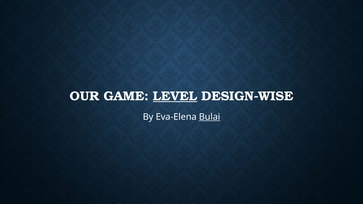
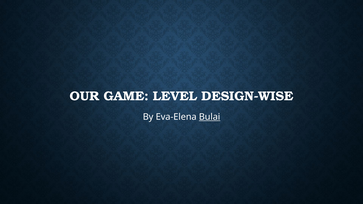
LEVEL underline: present -> none
